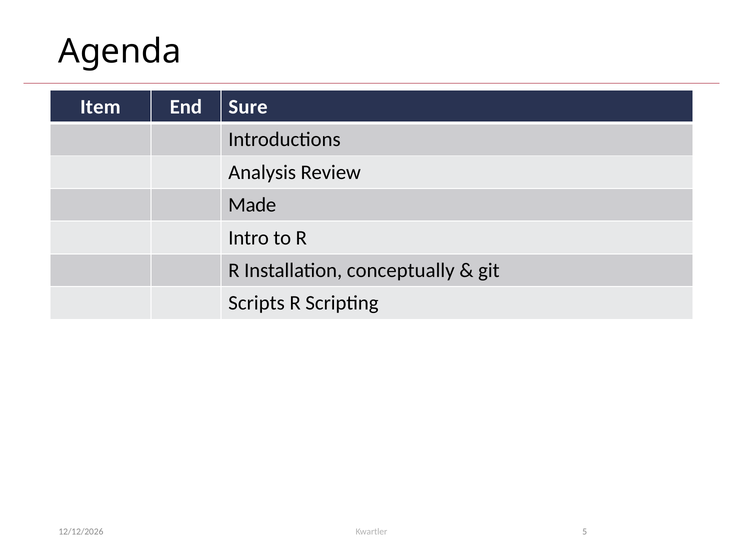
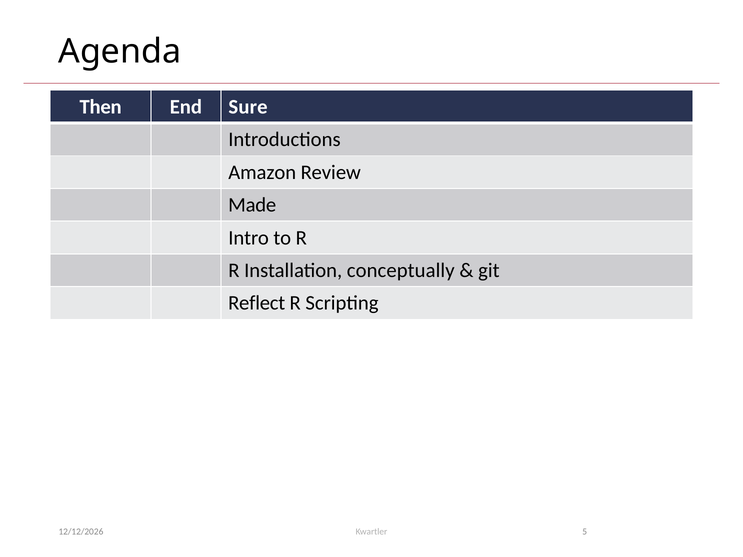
Item: Item -> Then
Analysis: Analysis -> Amazon
Scripts: Scripts -> Reflect
